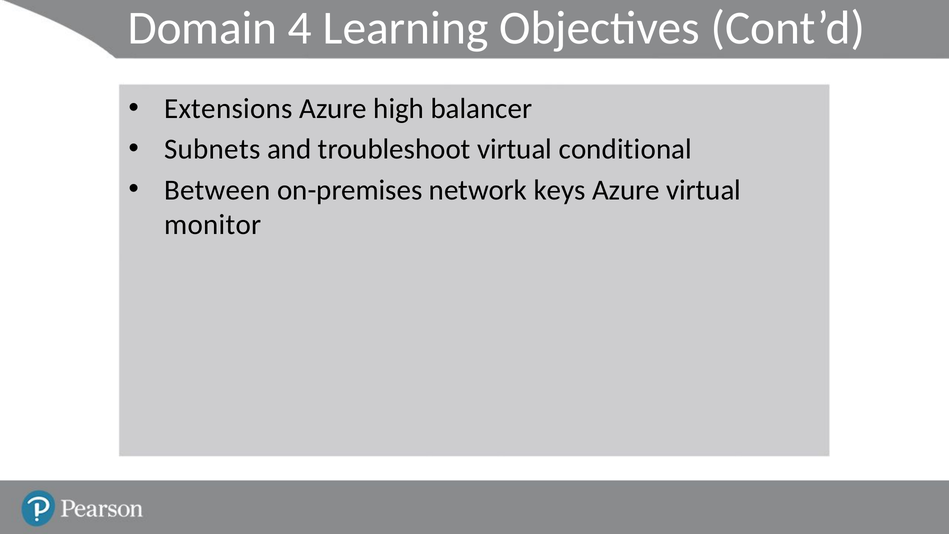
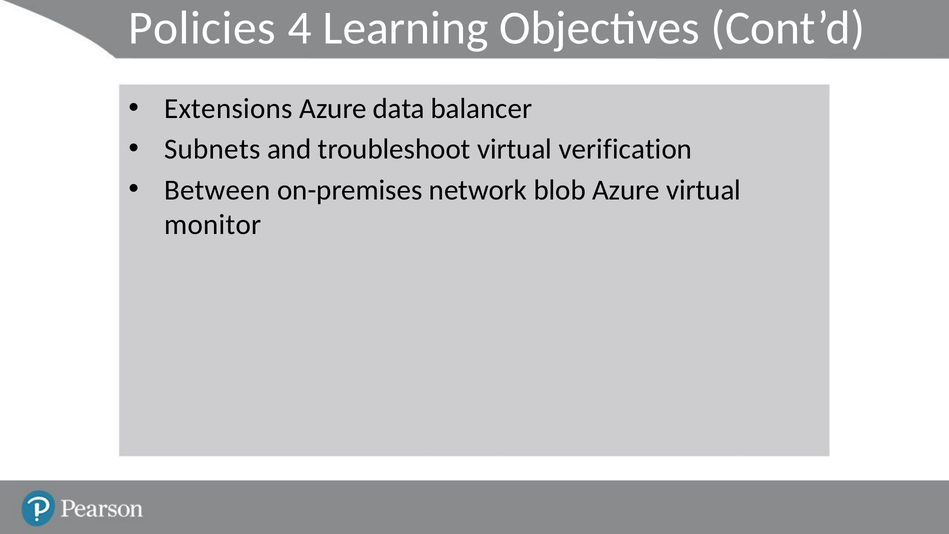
Domain: Domain -> Policies
high: high -> data
conditional: conditional -> verification
keys: keys -> blob
